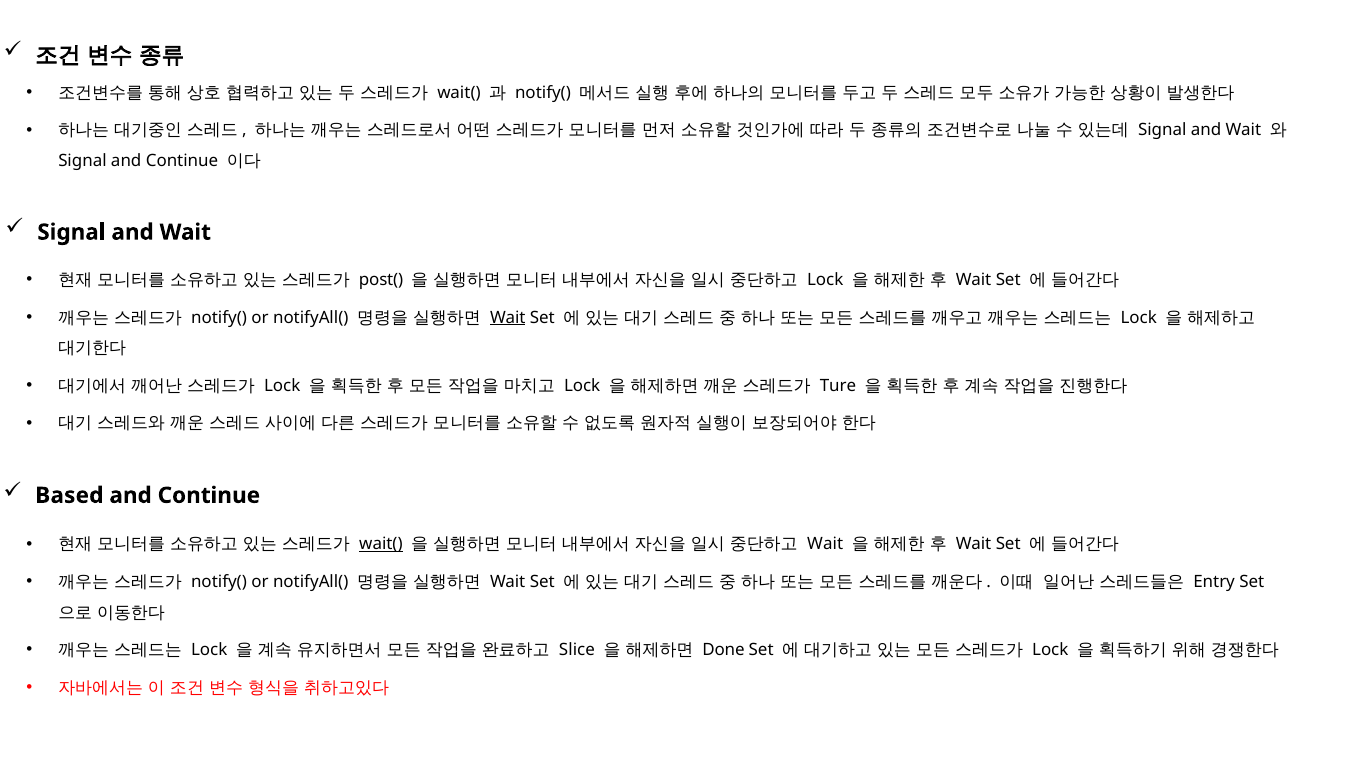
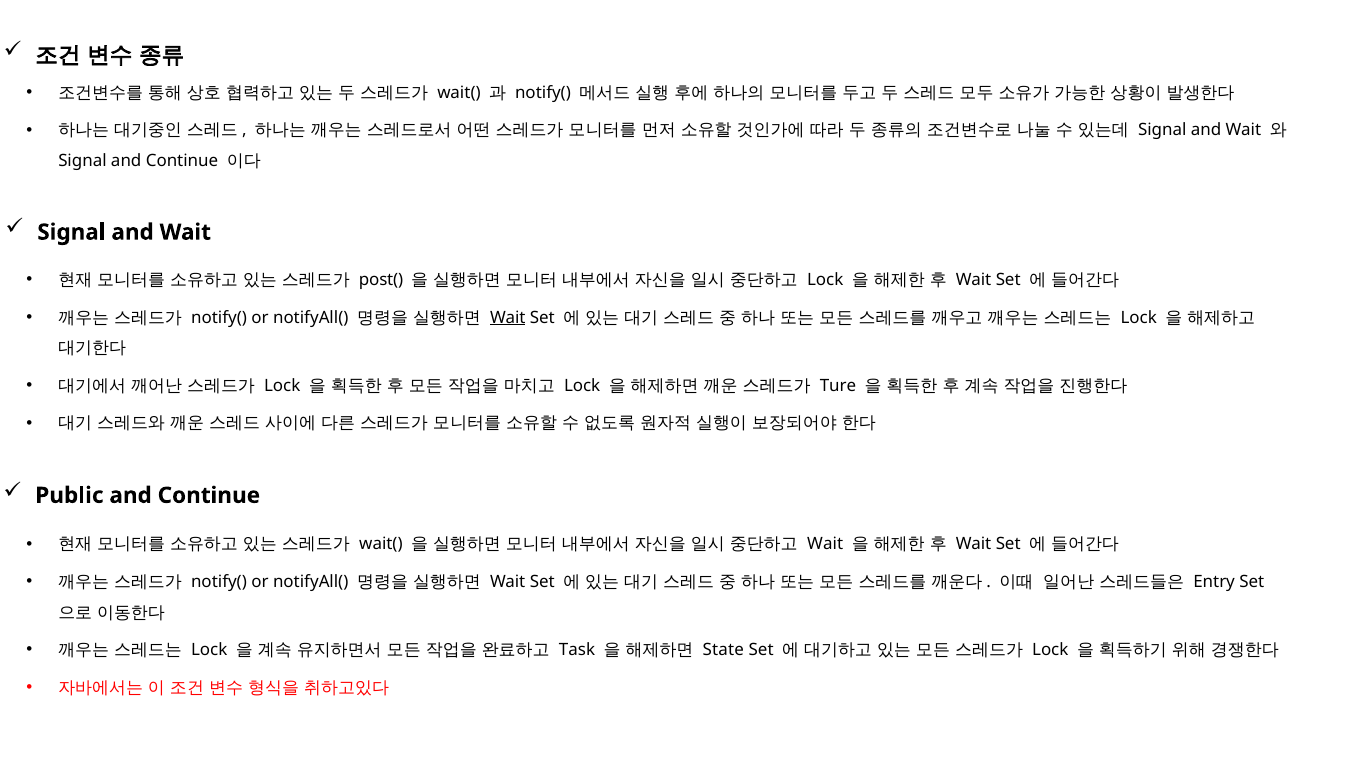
Based: Based -> Public
wait( at (381, 544) underline: present -> none
Slice: Slice -> Task
Done: Done -> State
